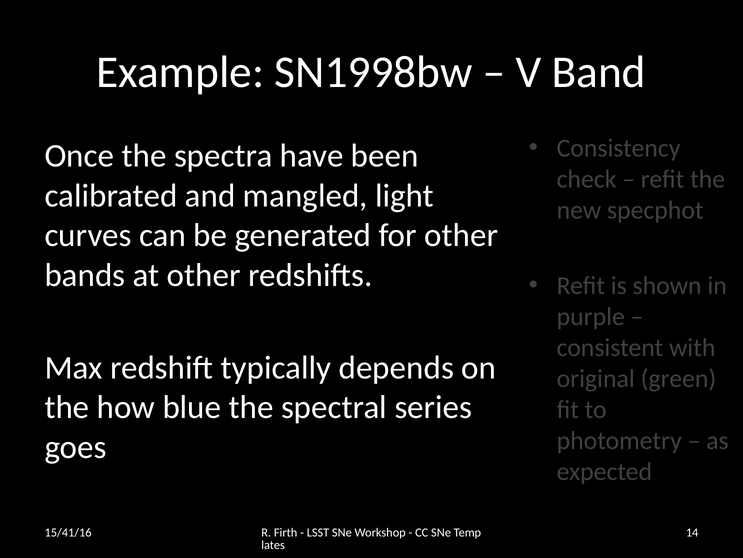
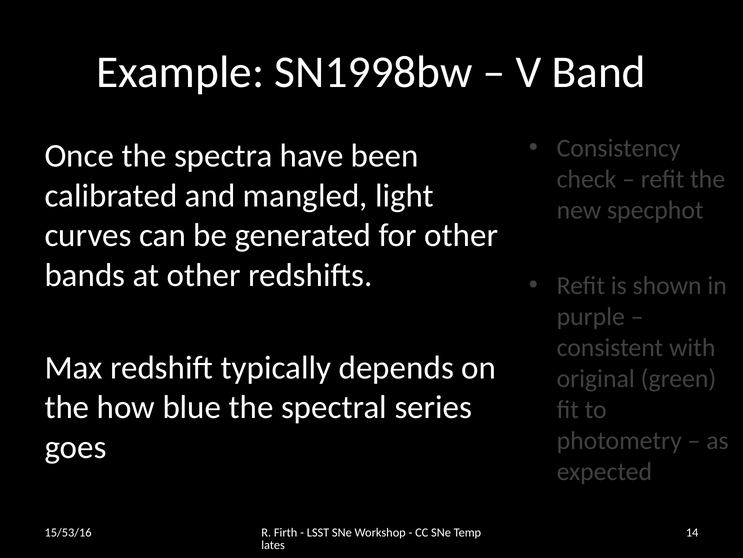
15/41/16: 15/41/16 -> 15/53/16
